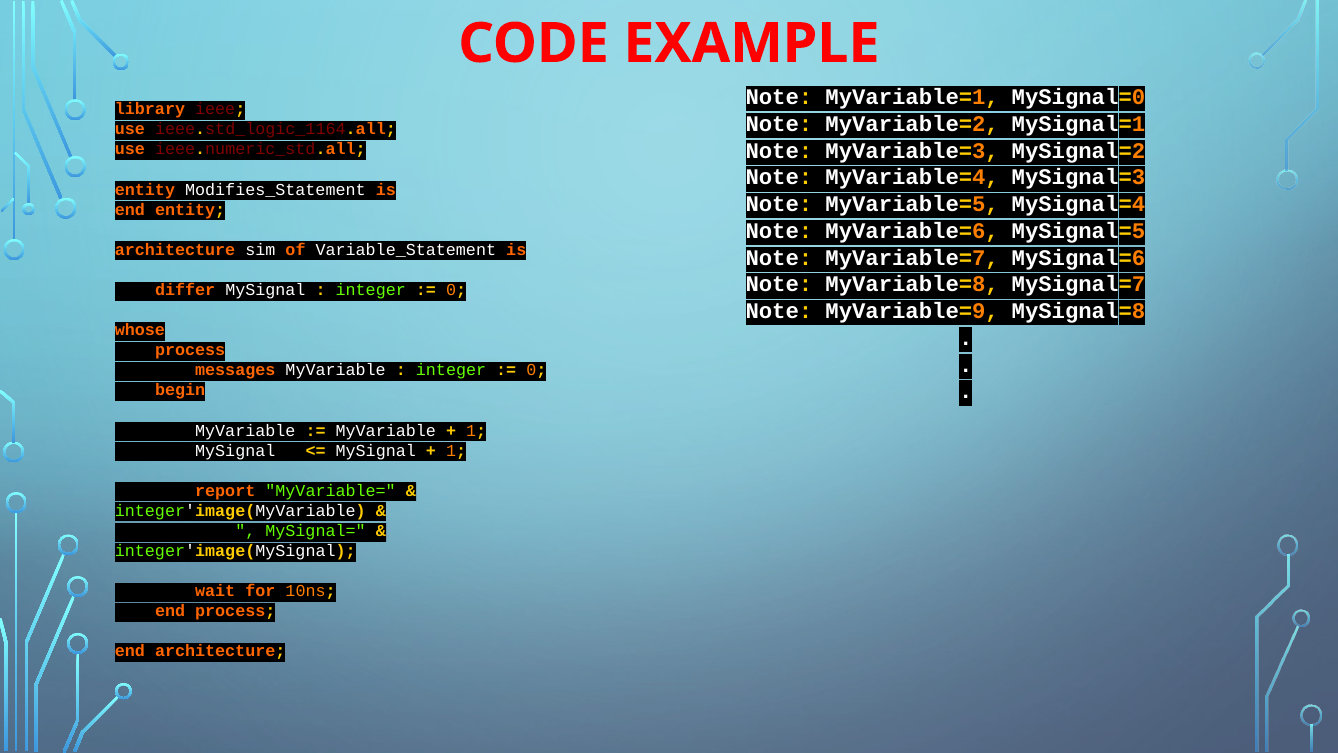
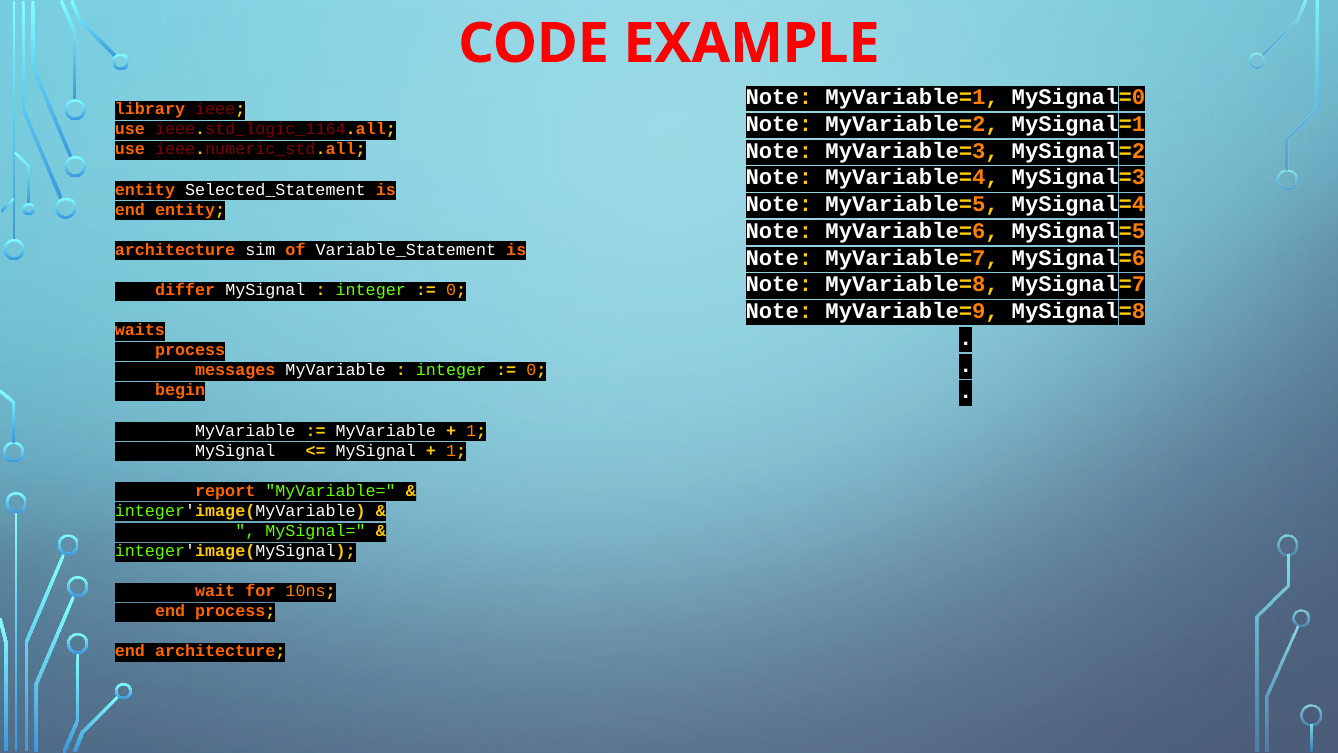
Modifies_Statement: Modifies_Statement -> Selected_Statement
whose: whose -> waits
